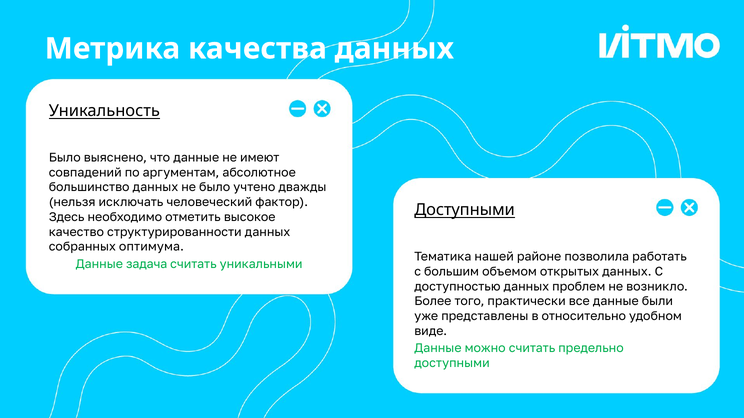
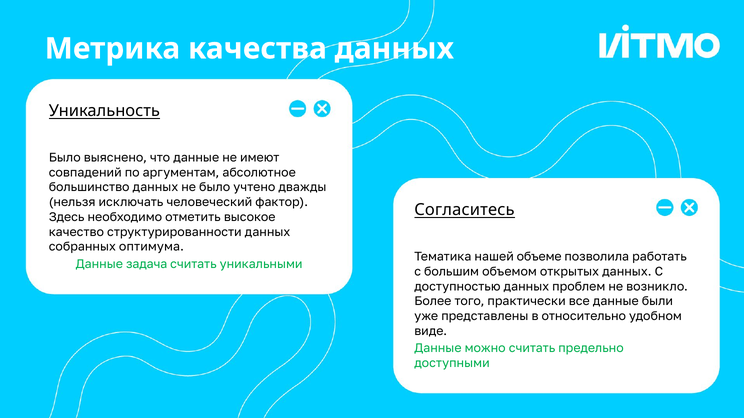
Доступными at (465, 210): Доступными -> Согласитесь
районе: районе -> объеме
